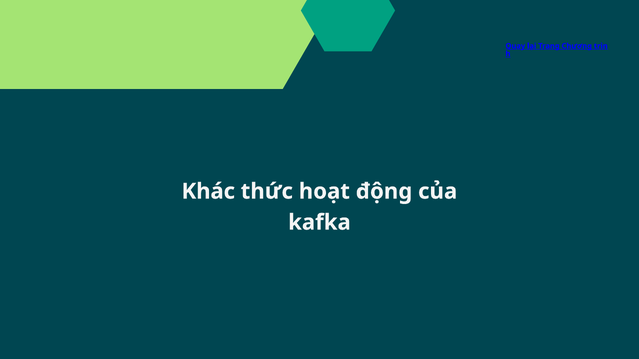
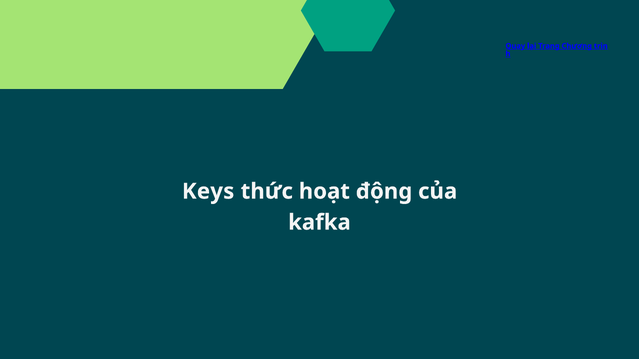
Khác: Khác -> Keys
